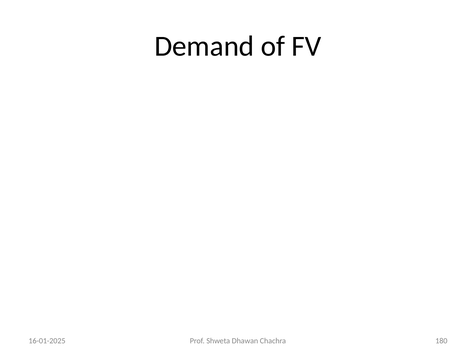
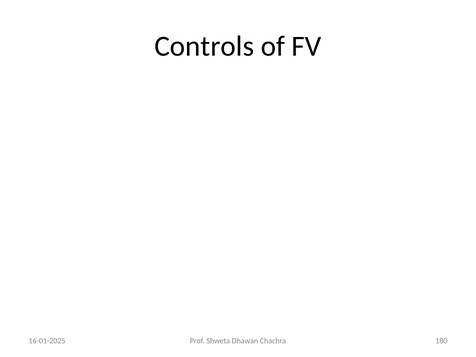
Demand: Demand -> Controls
